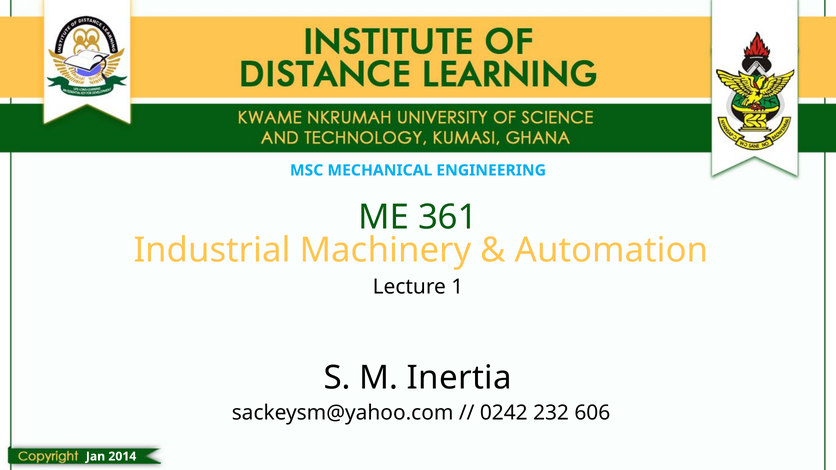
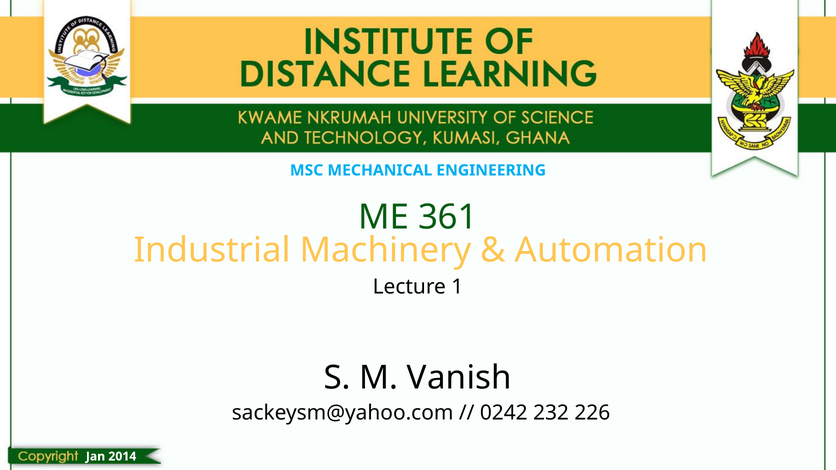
Inertia: Inertia -> Vanish
606: 606 -> 226
